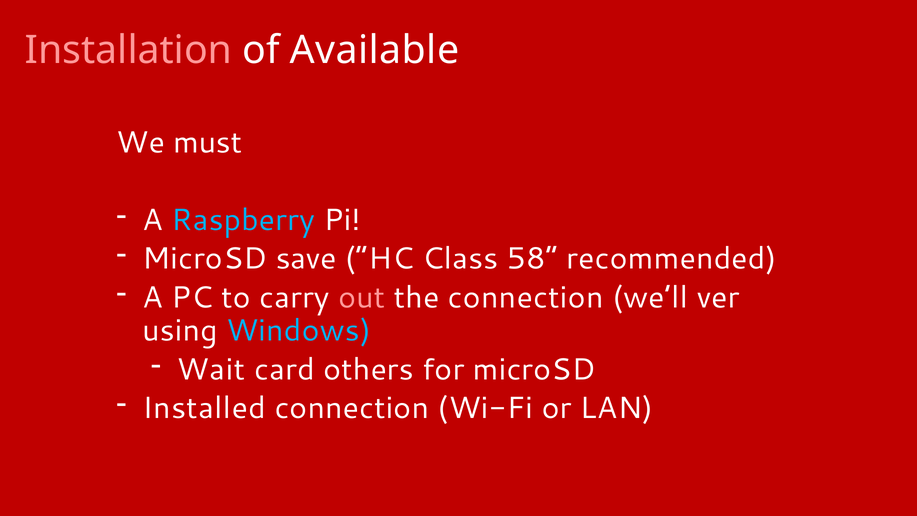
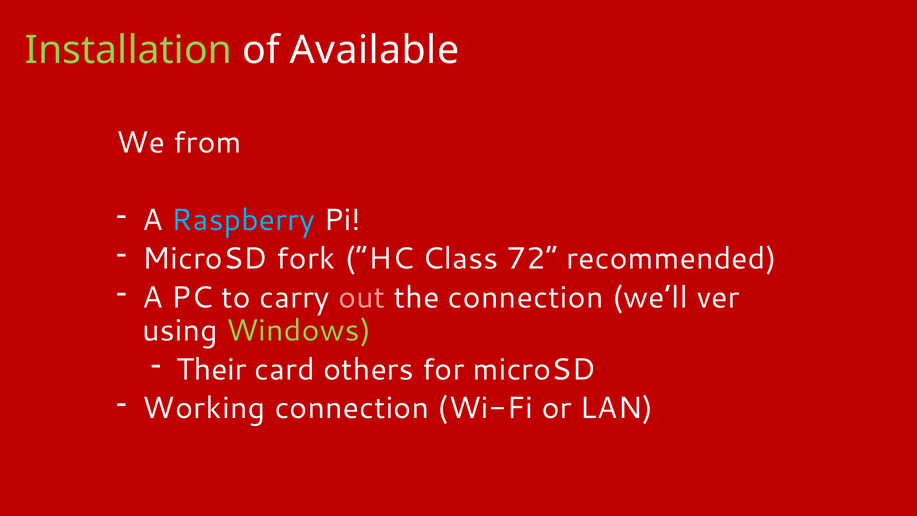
Installation colour: pink -> light green
must: must -> from
save: save -> fork
58: 58 -> 72
Windows colour: light blue -> light green
Wait: Wait -> Their
Installed: Installed -> Working
